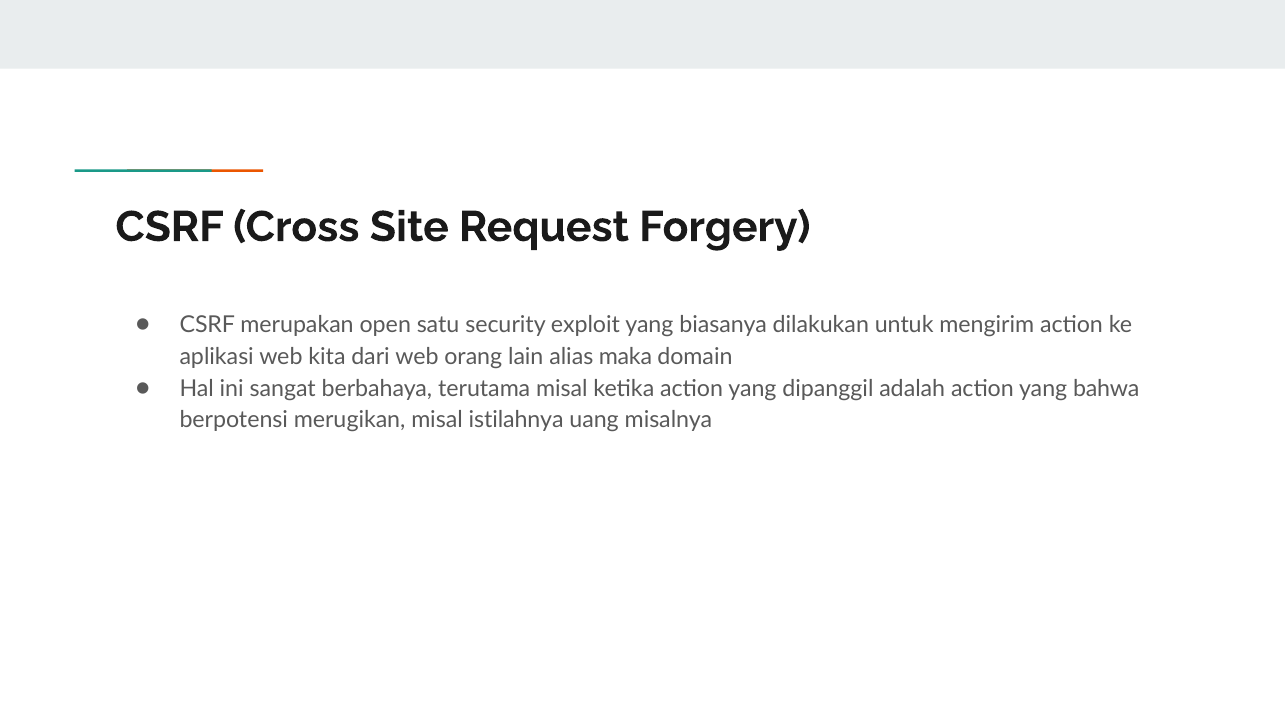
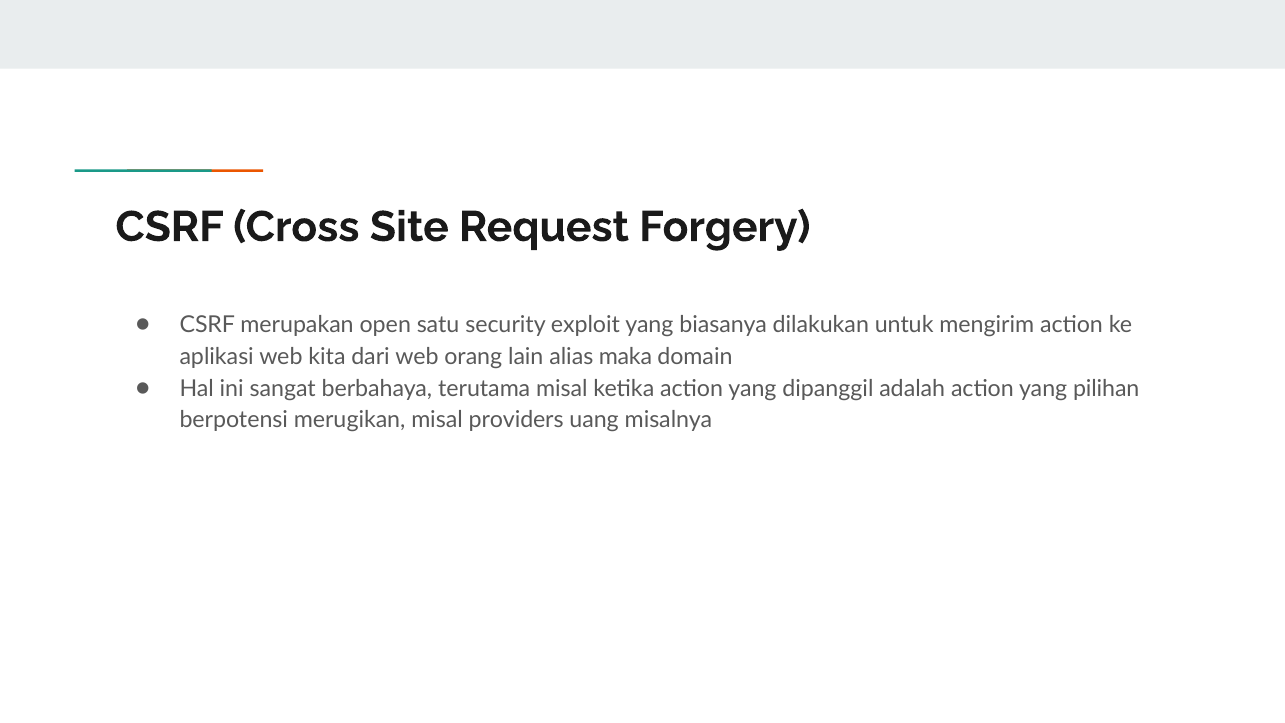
bahwa: bahwa -> pilihan
istilahnya: istilahnya -> providers
